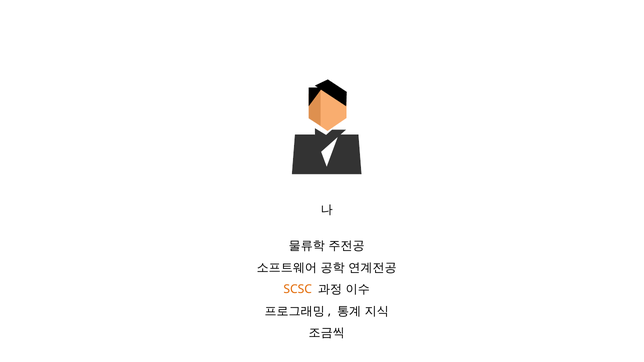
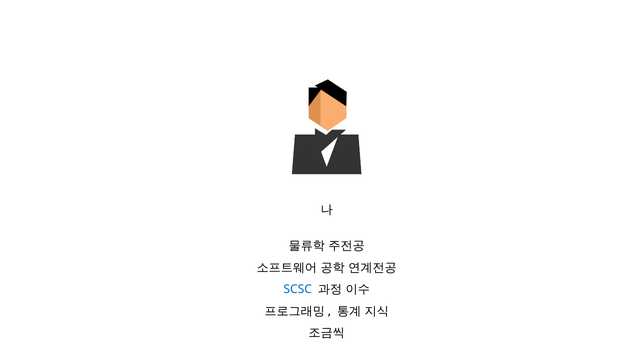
SCSC colour: orange -> blue
